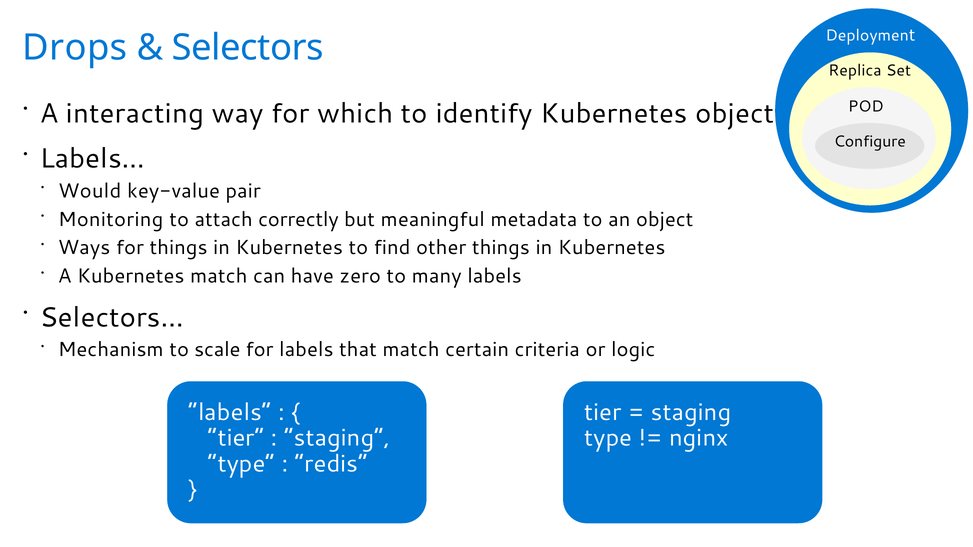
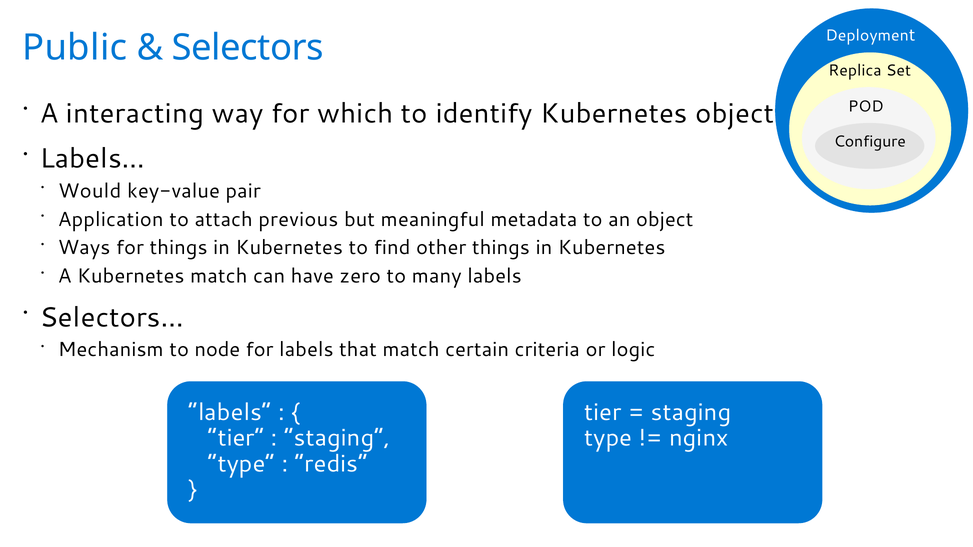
Drops: Drops -> Public
Monitoring: Monitoring -> Application
correctly: correctly -> previous
scale: scale -> node
